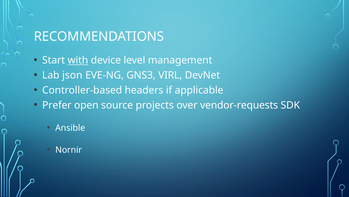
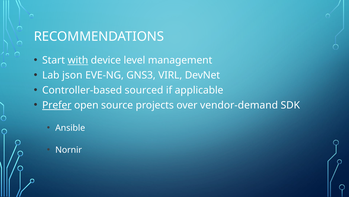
headers: headers -> sourced
Prefer underline: none -> present
vendor-requests: vendor-requests -> vendor-demand
